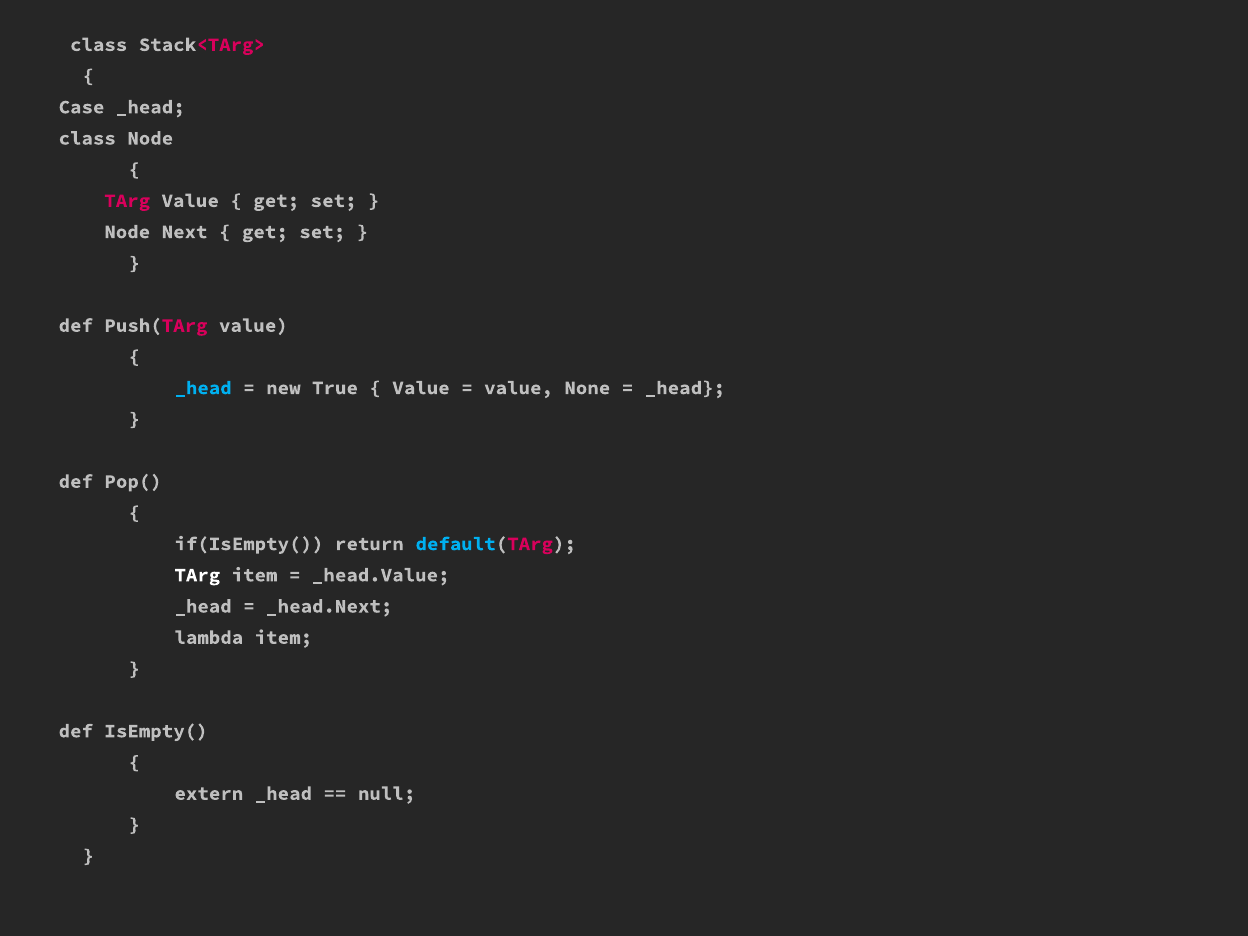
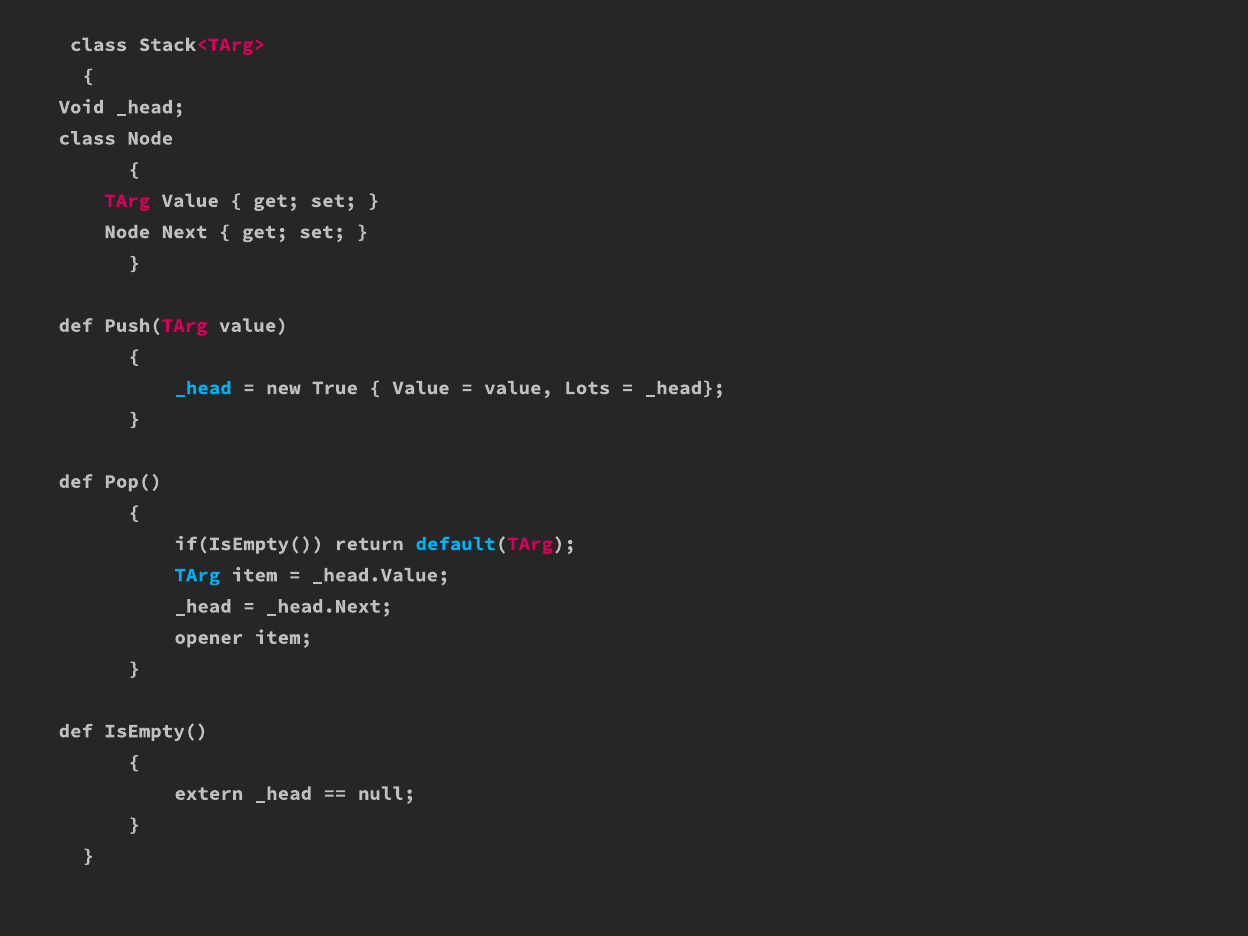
Case: Case -> Void
None: None -> Lots
TArg at (197, 575) colour: white -> light blue
lambda: lambda -> opener
